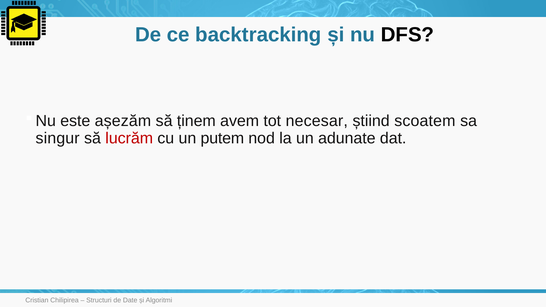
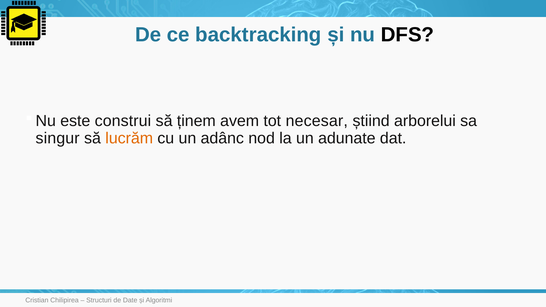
așezăm: așezăm -> construi
scoatem: scoatem -> arborelui
lucrăm colour: red -> orange
putem: putem -> adânc
